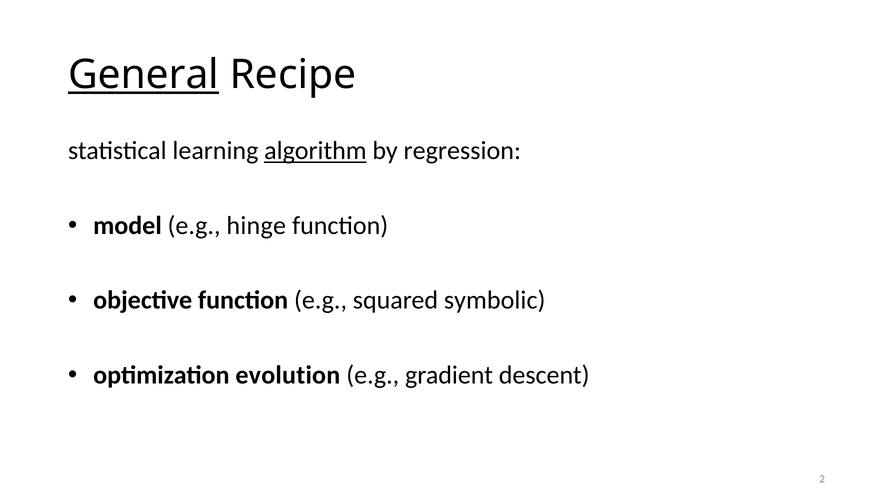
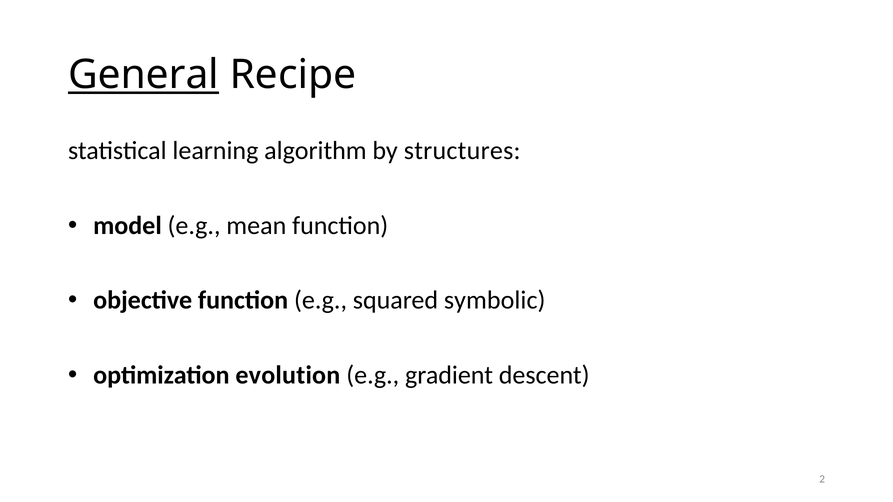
algorithm underline: present -> none
regression: regression -> structures
hinge: hinge -> mean
